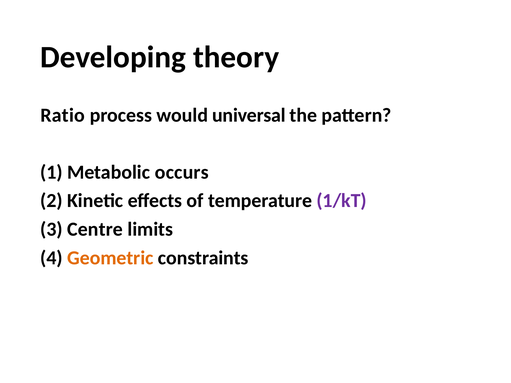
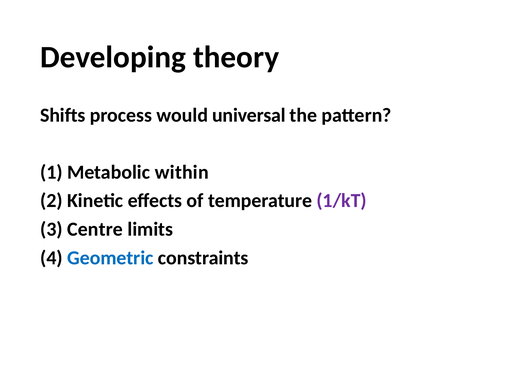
Ratio: Ratio -> Shifts
occurs: occurs -> within
Geometric colour: orange -> blue
